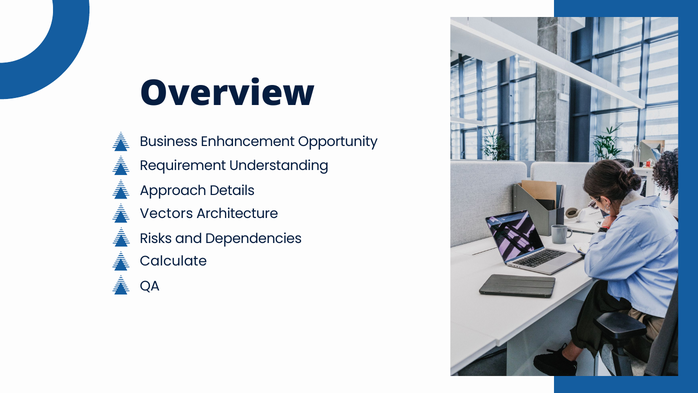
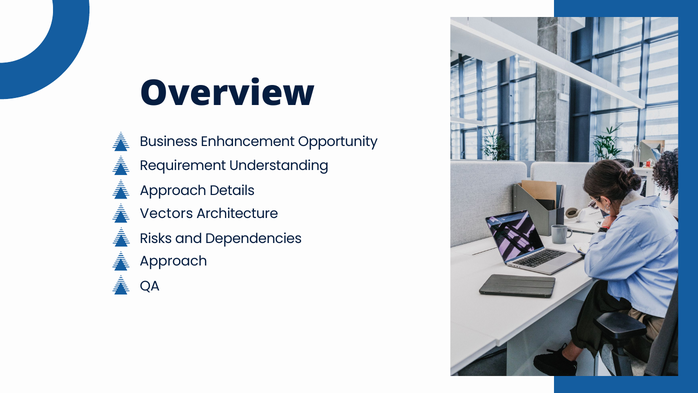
Calculate at (173, 261): Calculate -> Approach
